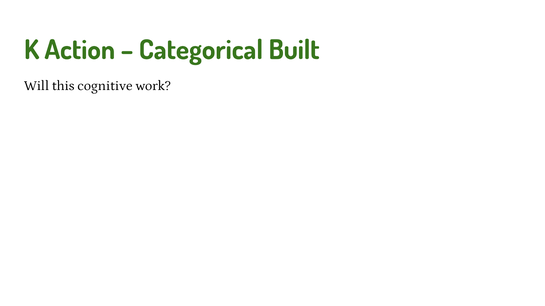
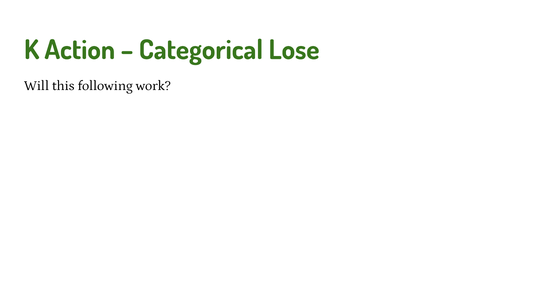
Built: Built -> Lose
cognitive: cognitive -> following
